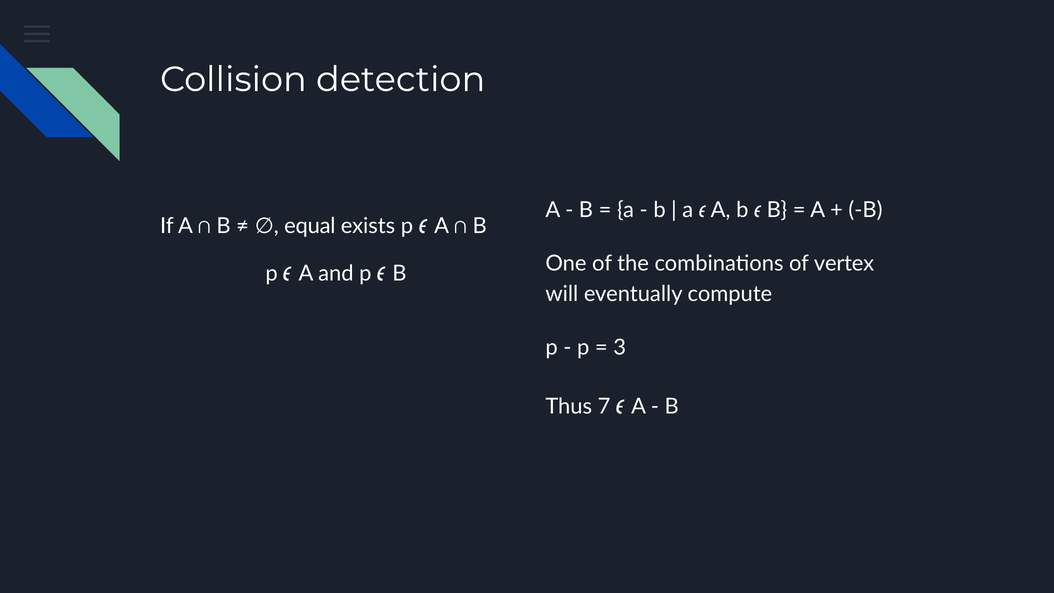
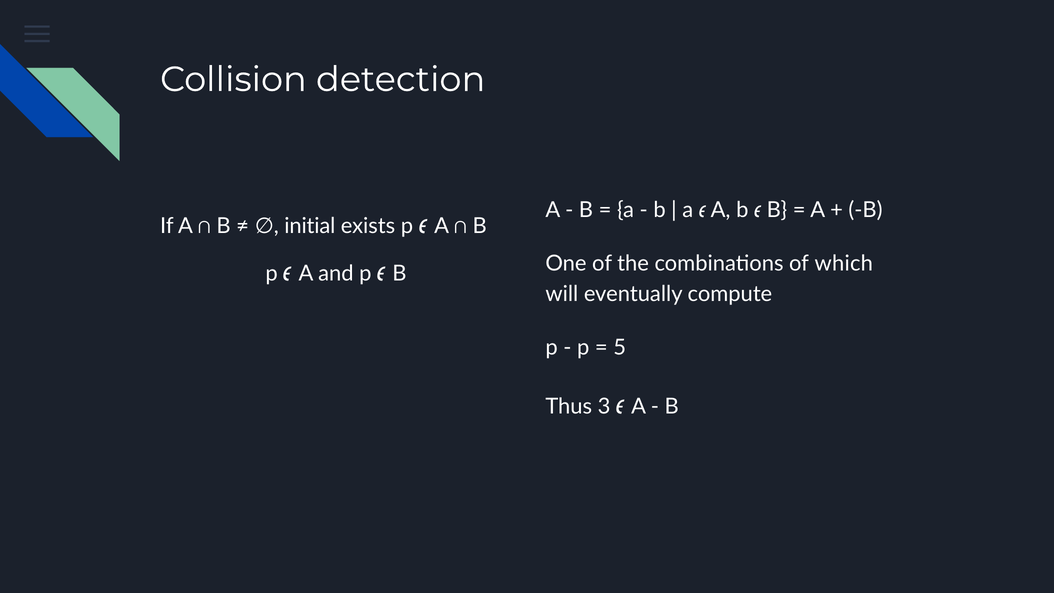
equal: equal -> initial
vertex: vertex -> which
3: 3 -> 5
7: 7 -> 3
